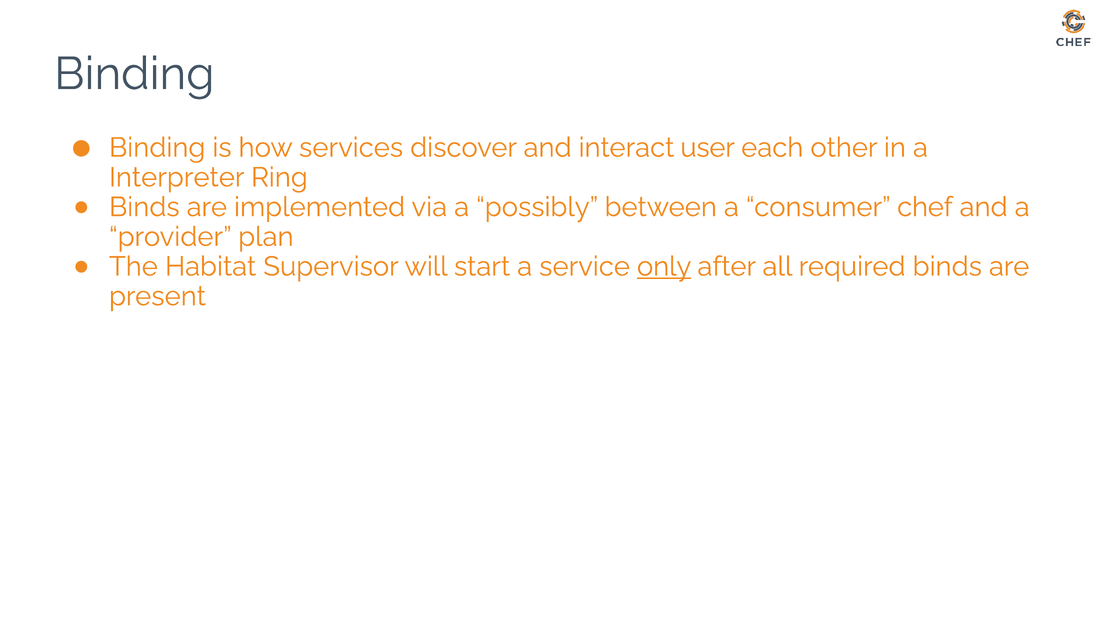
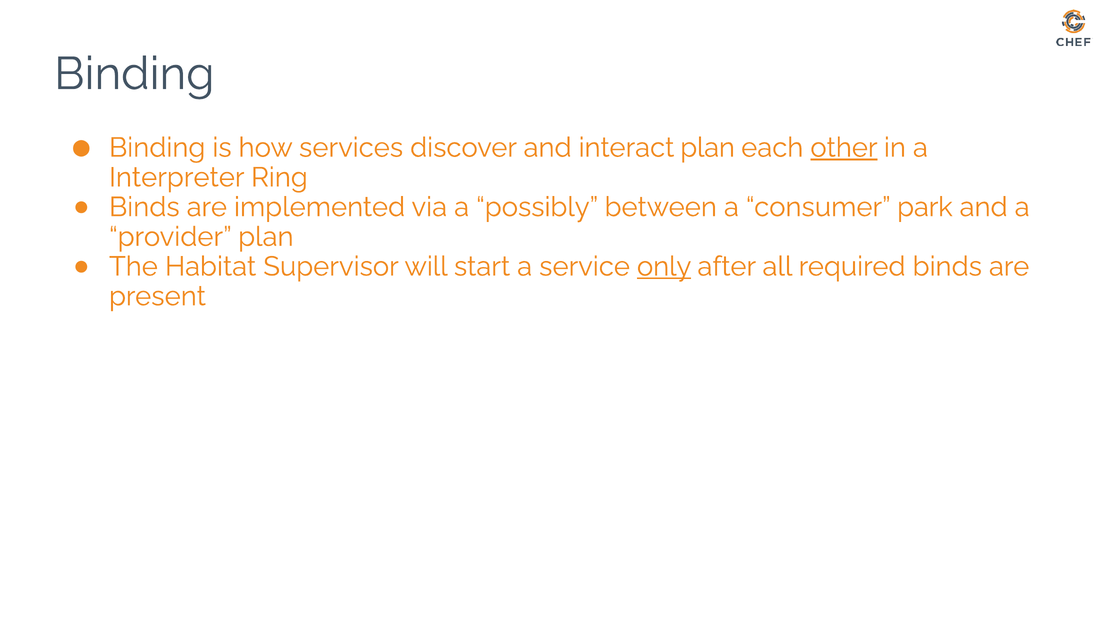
interact user: user -> plan
other underline: none -> present
chef: chef -> park
